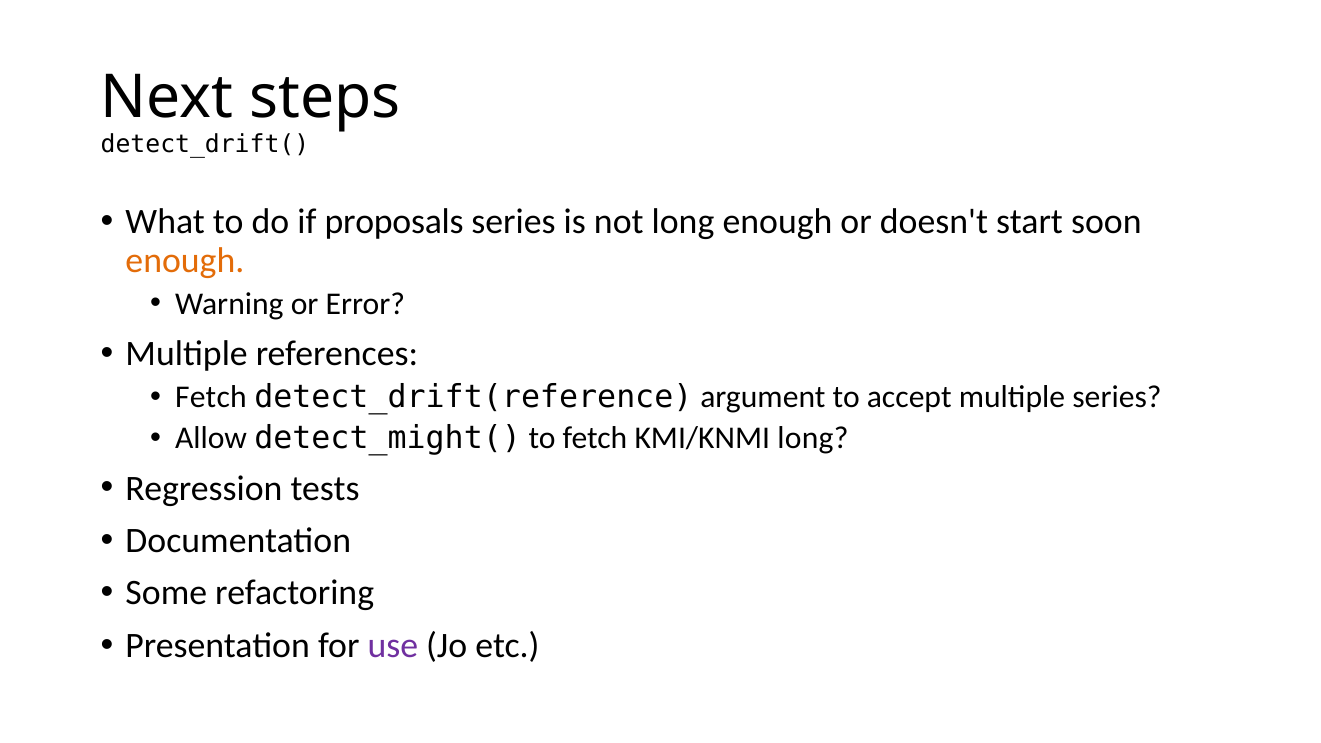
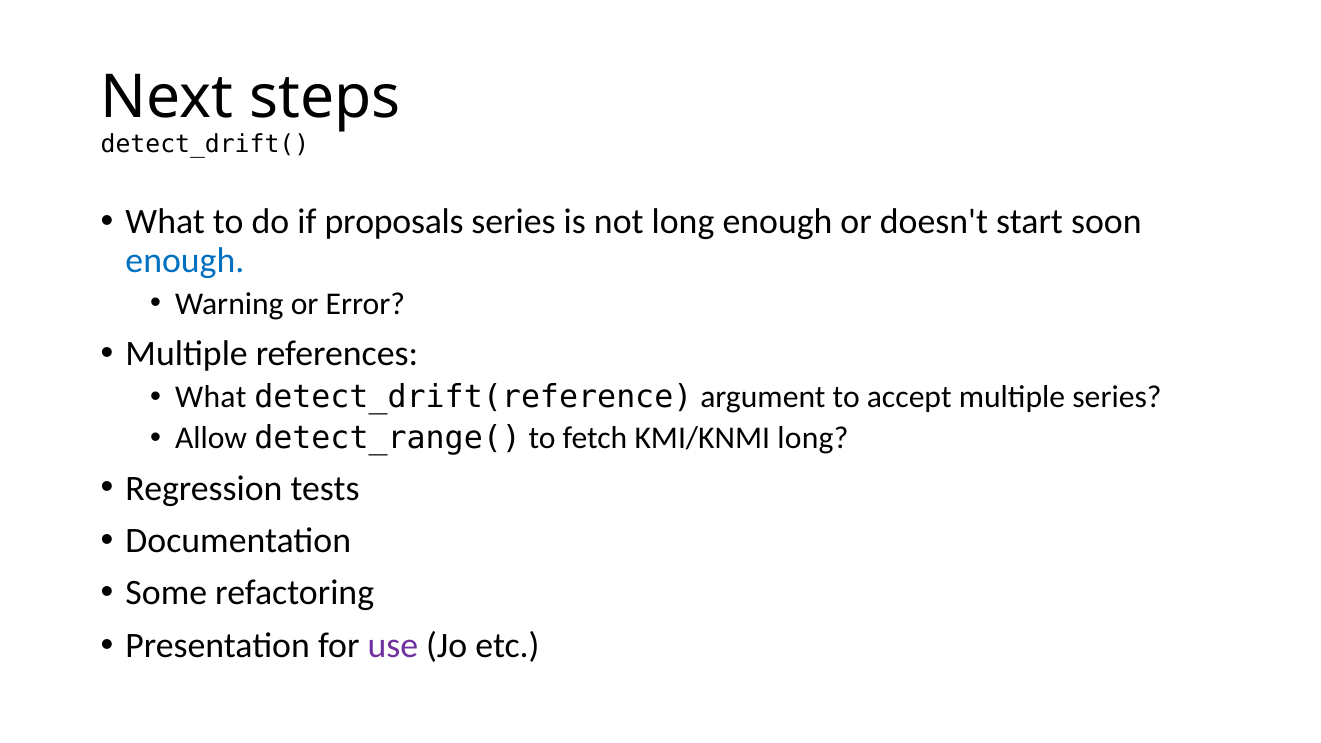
enough at (185, 260) colour: orange -> blue
Fetch at (211, 397): Fetch -> What
detect_might(: detect_might( -> detect_range(
